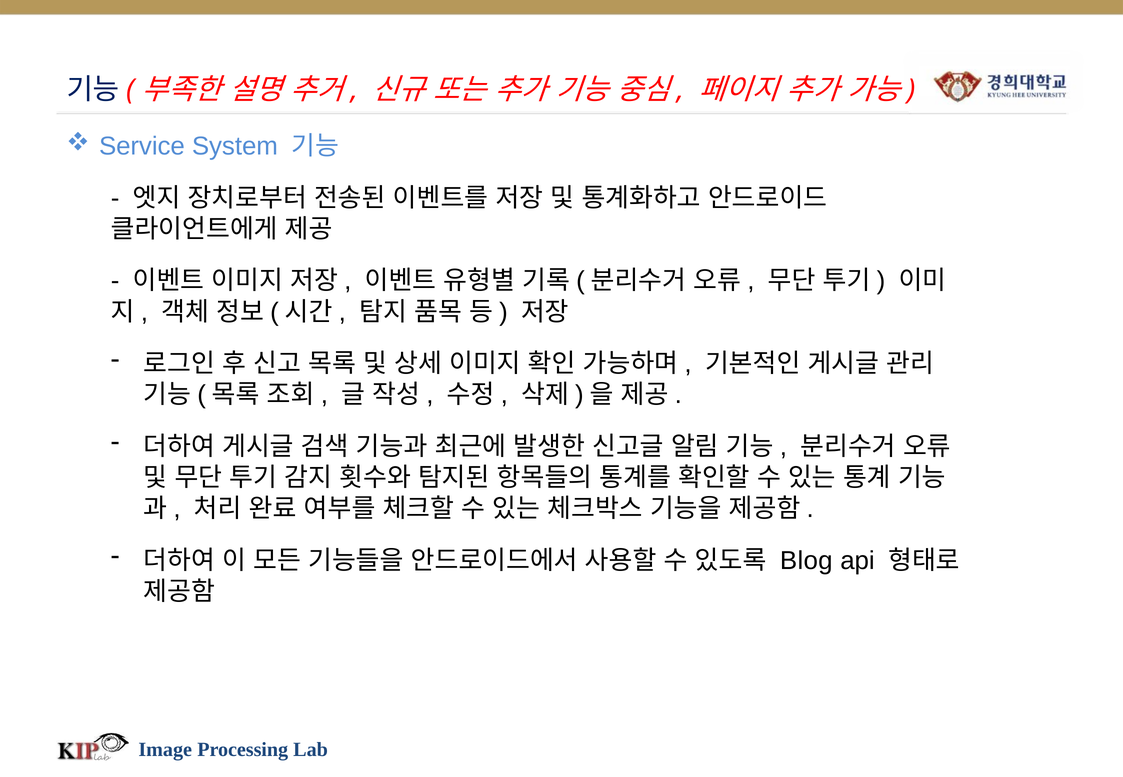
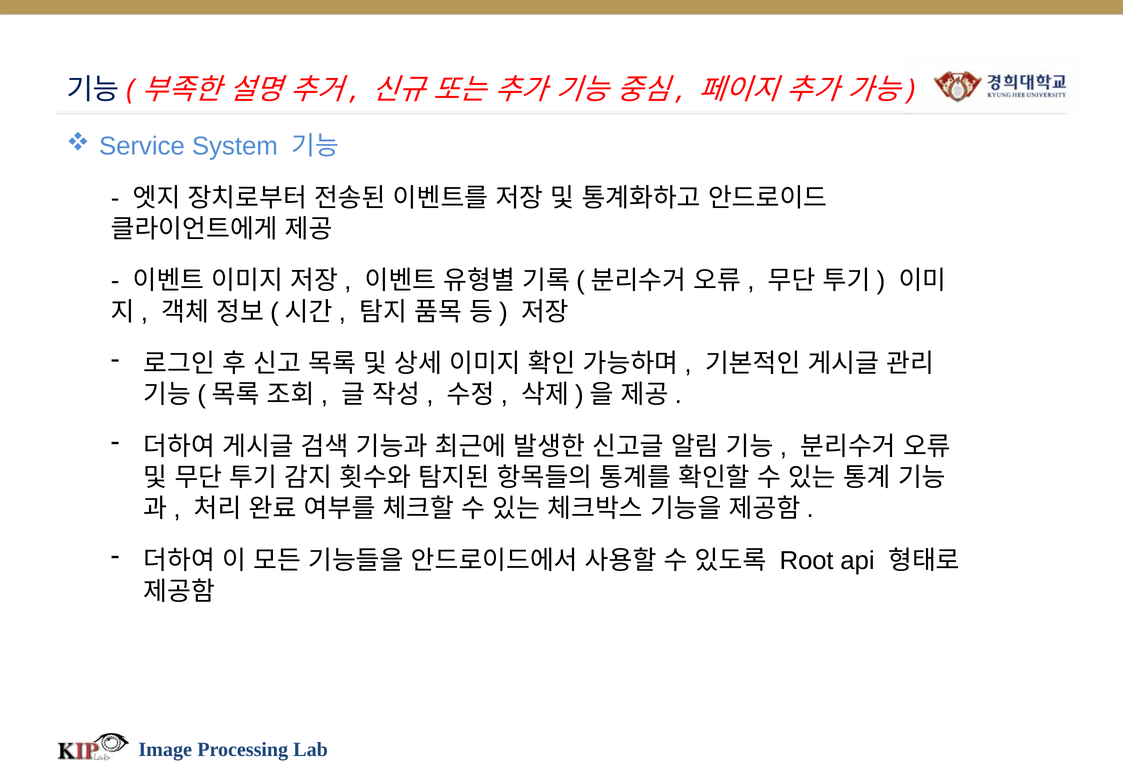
Blog: Blog -> Root
